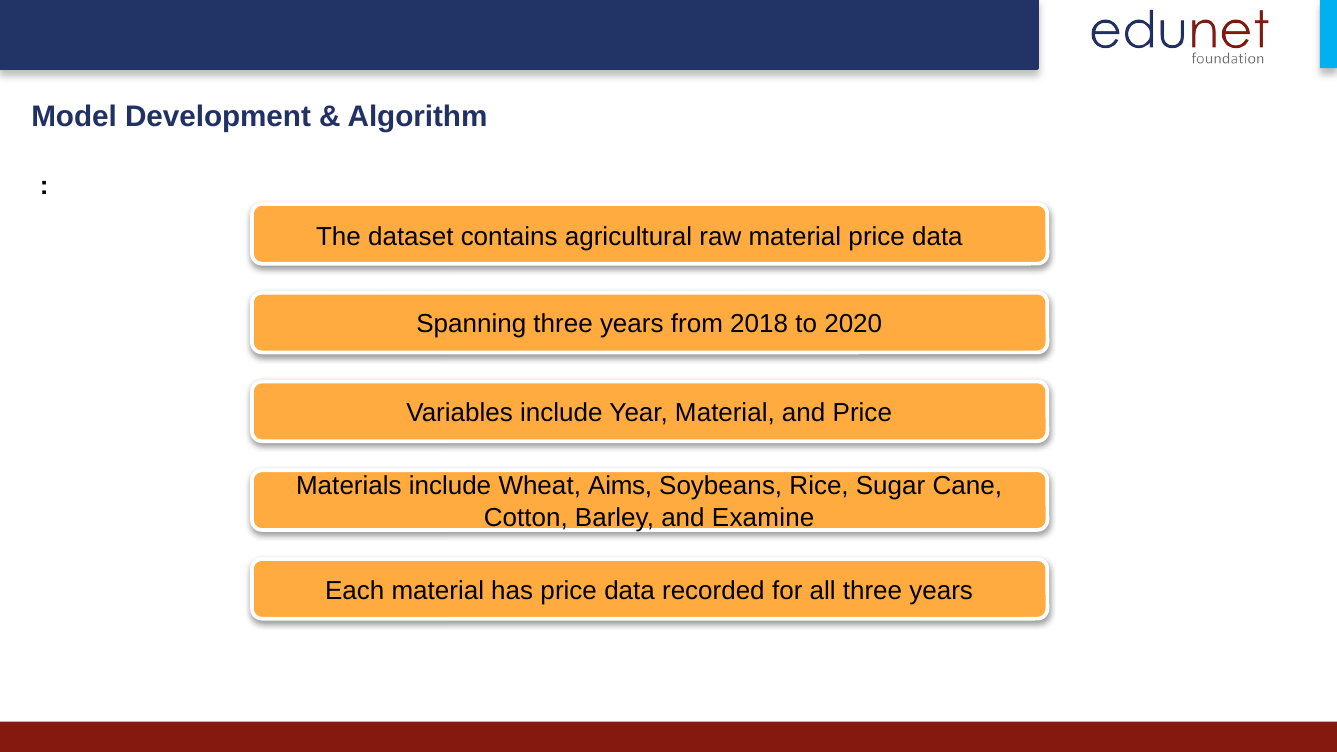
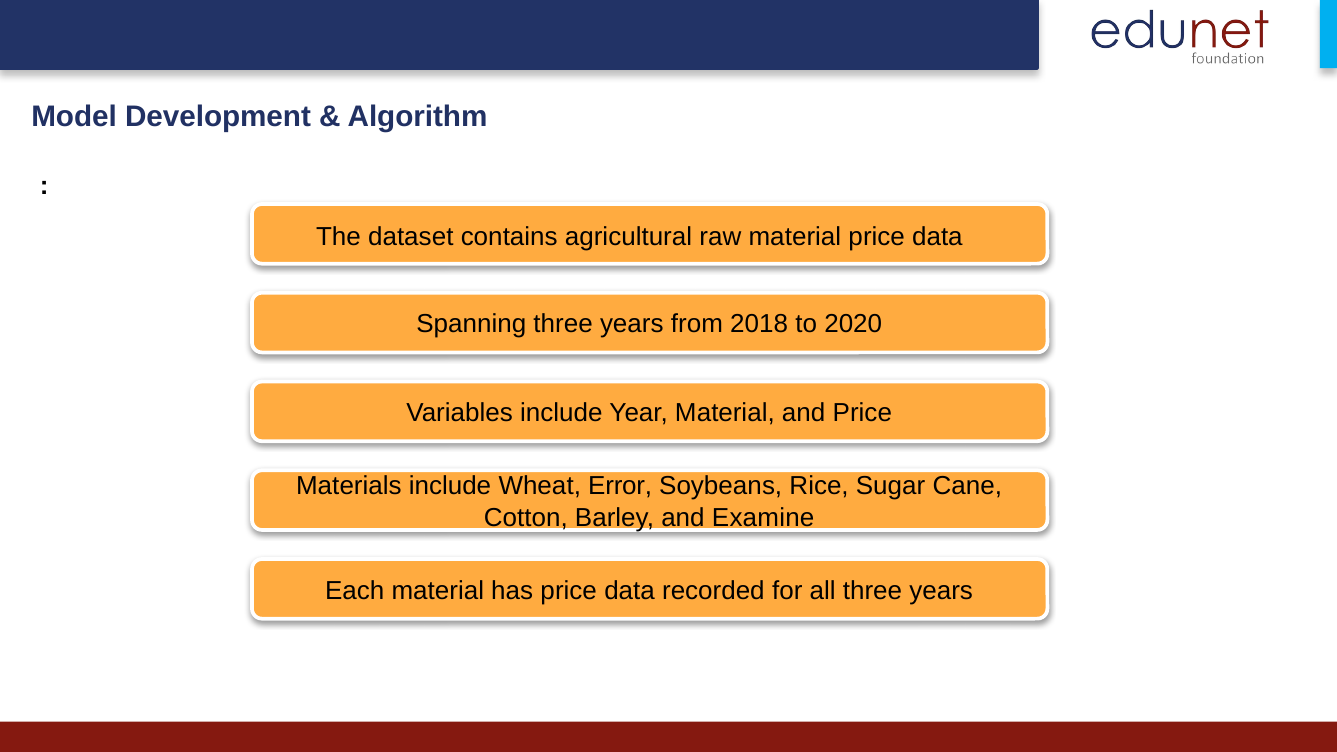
Aims: Aims -> Error
